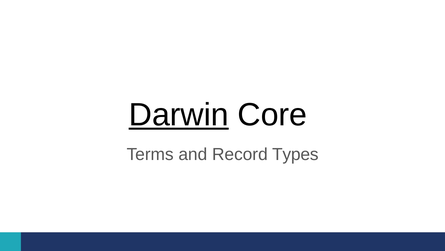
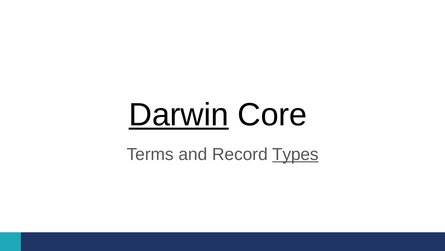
Types underline: none -> present
